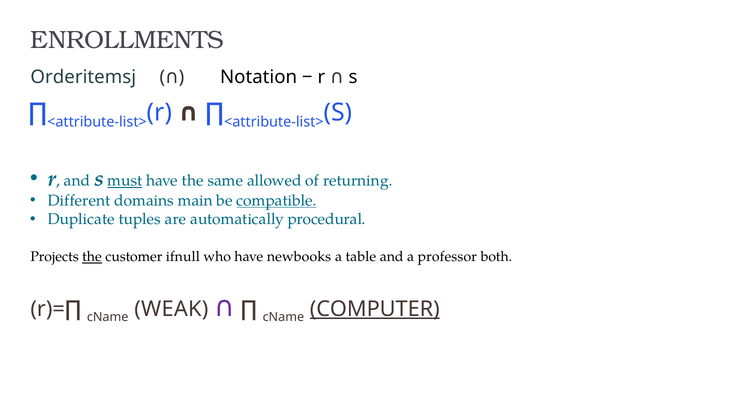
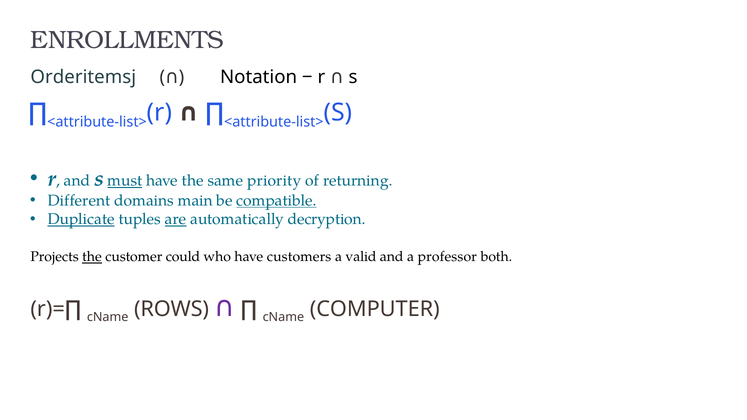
allowed: allowed -> priority
Duplicate underline: none -> present
are underline: none -> present
procedural: procedural -> decryption
ifnull: ifnull -> could
newbooks: newbooks -> customers
table: table -> valid
WEAK: WEAK -> ROWS
COMPUTER underline: present -> none
